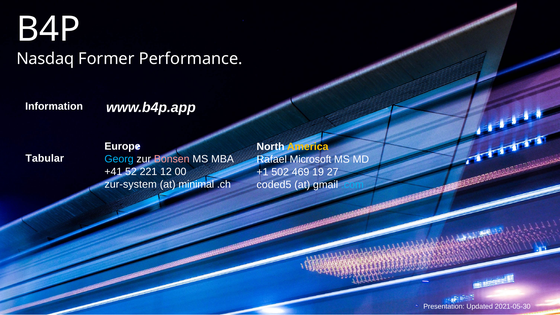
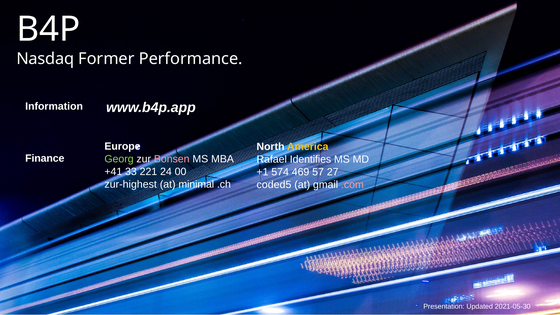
Tabular: Tabular -> Finance
Georg colour: light blue -> light green
Microsoft: Microsoft -> Identifies
52: 52 -> 33
221 12: 12 -> 24
502: 502 -> 574
19: 19 -> 57
zur-system: zur-system -> zur-highest
.com colour: light blue -> pink
